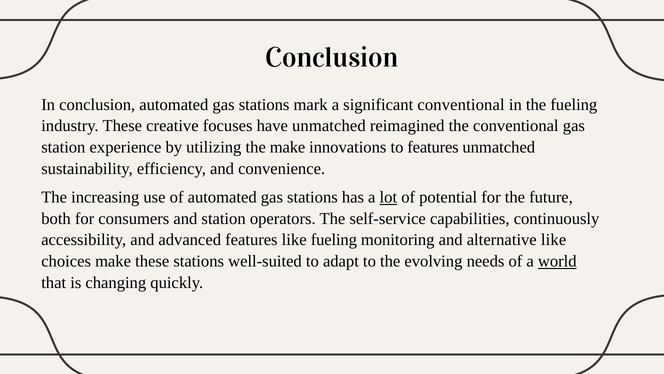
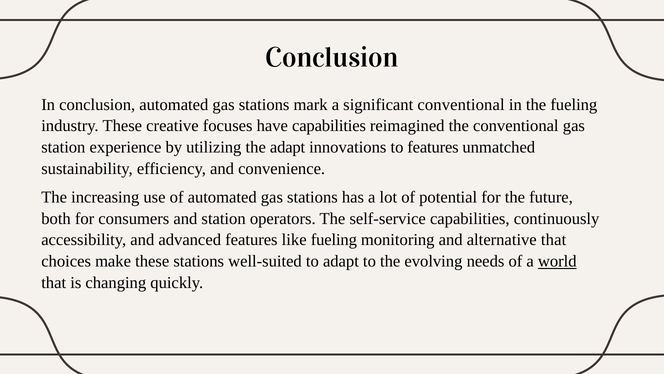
have unmatched: unmatched -> capabilities
the make: make -> adapt
lot underline: present -> none
alternative like: like -> that
